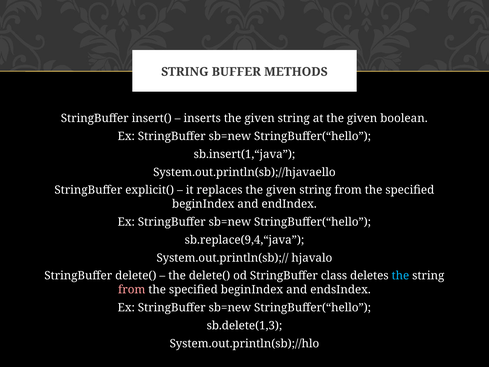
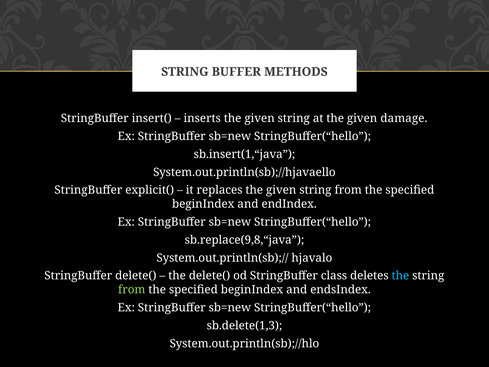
boolean: boolean -> damage
sb.replace(9,4,“java: sb.replace(9,4,“java -> sb.replace(9,8,“java
from at (132, 290) colour: pink -> light green
